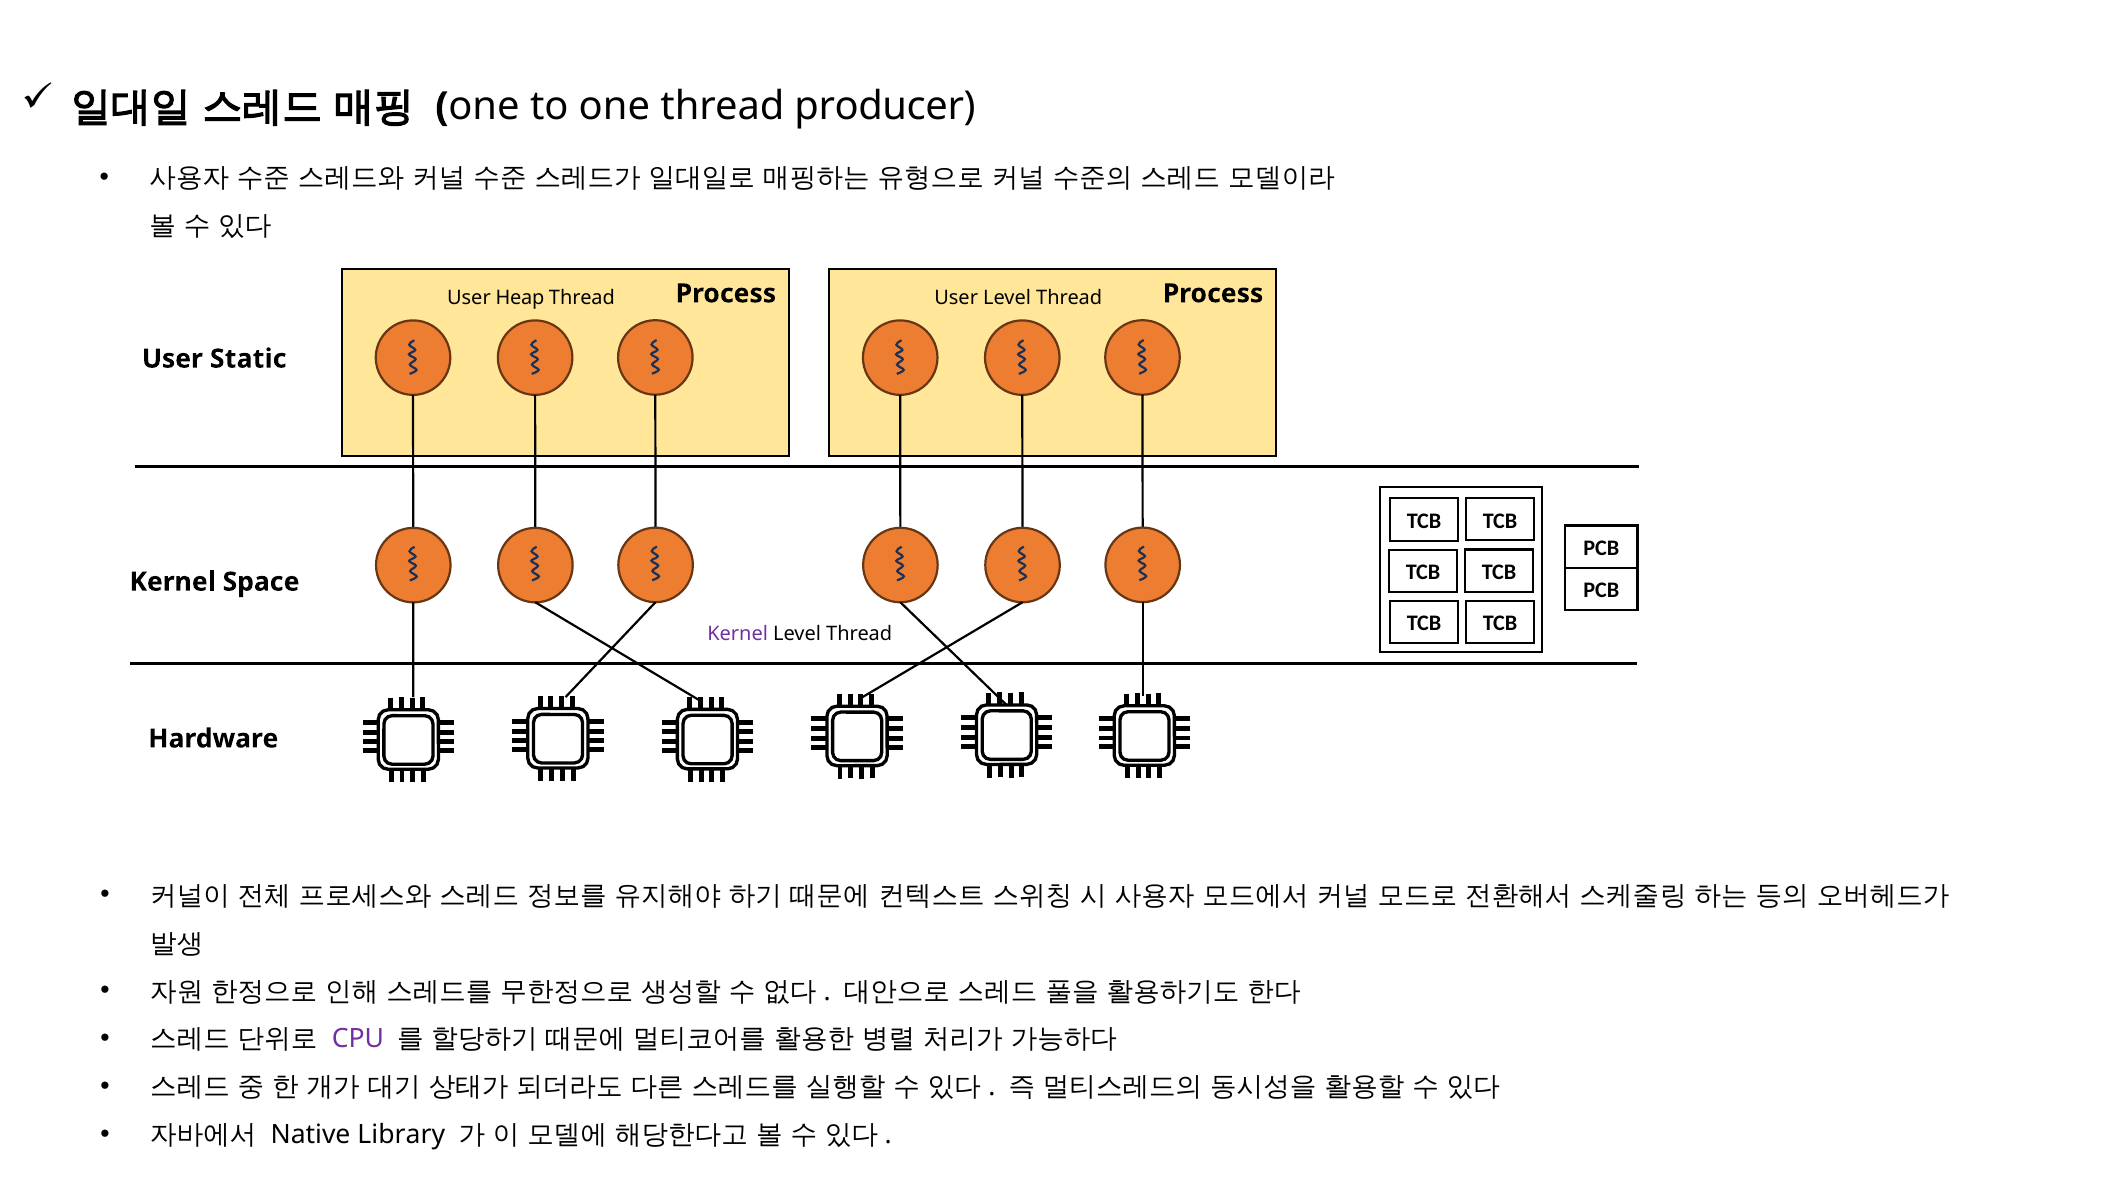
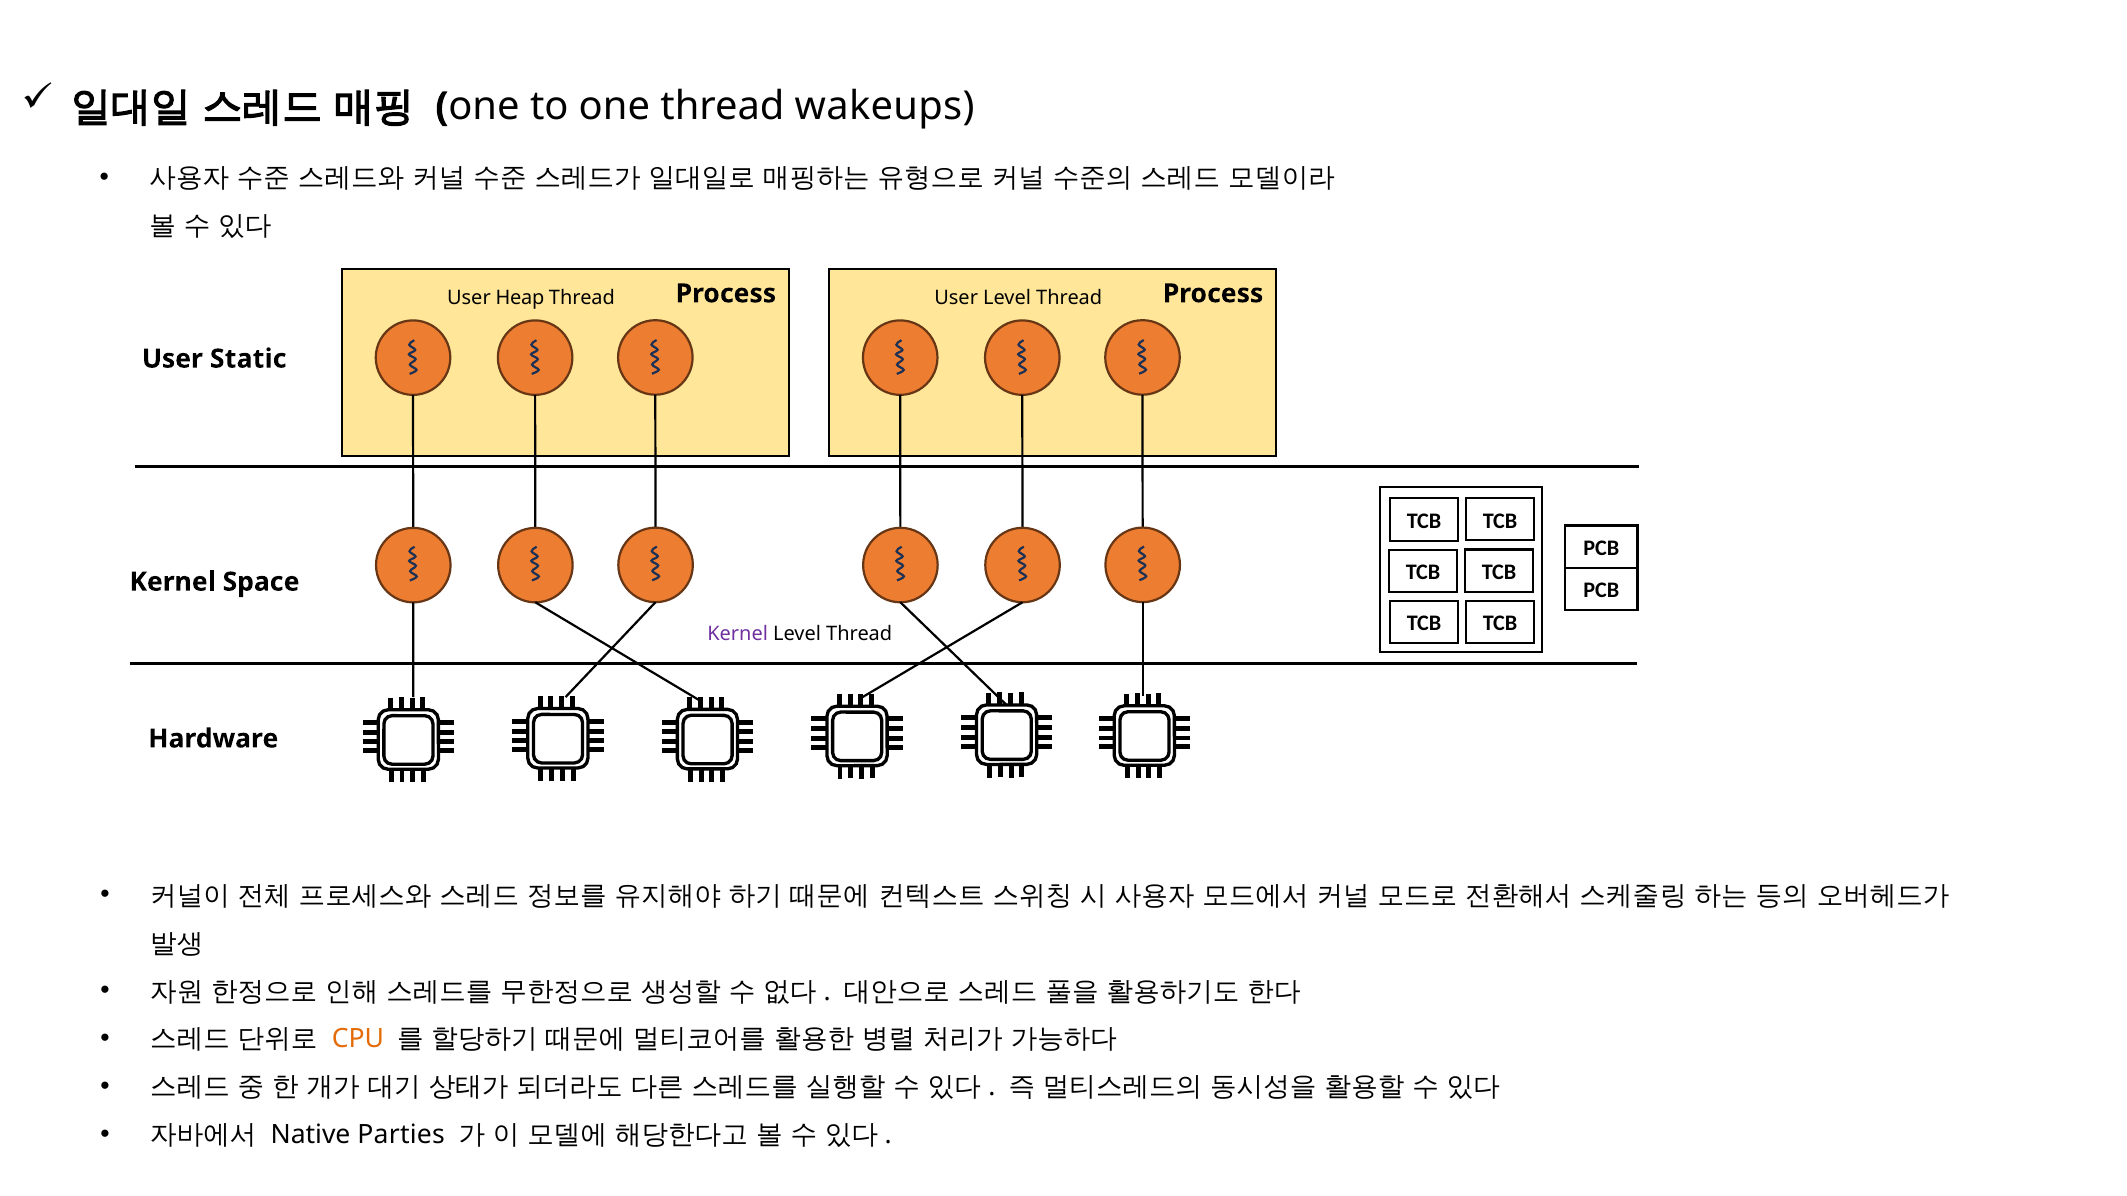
producer: producer -> wakeups
CPU colour: purple -> orange
Library: Library -> Parties
